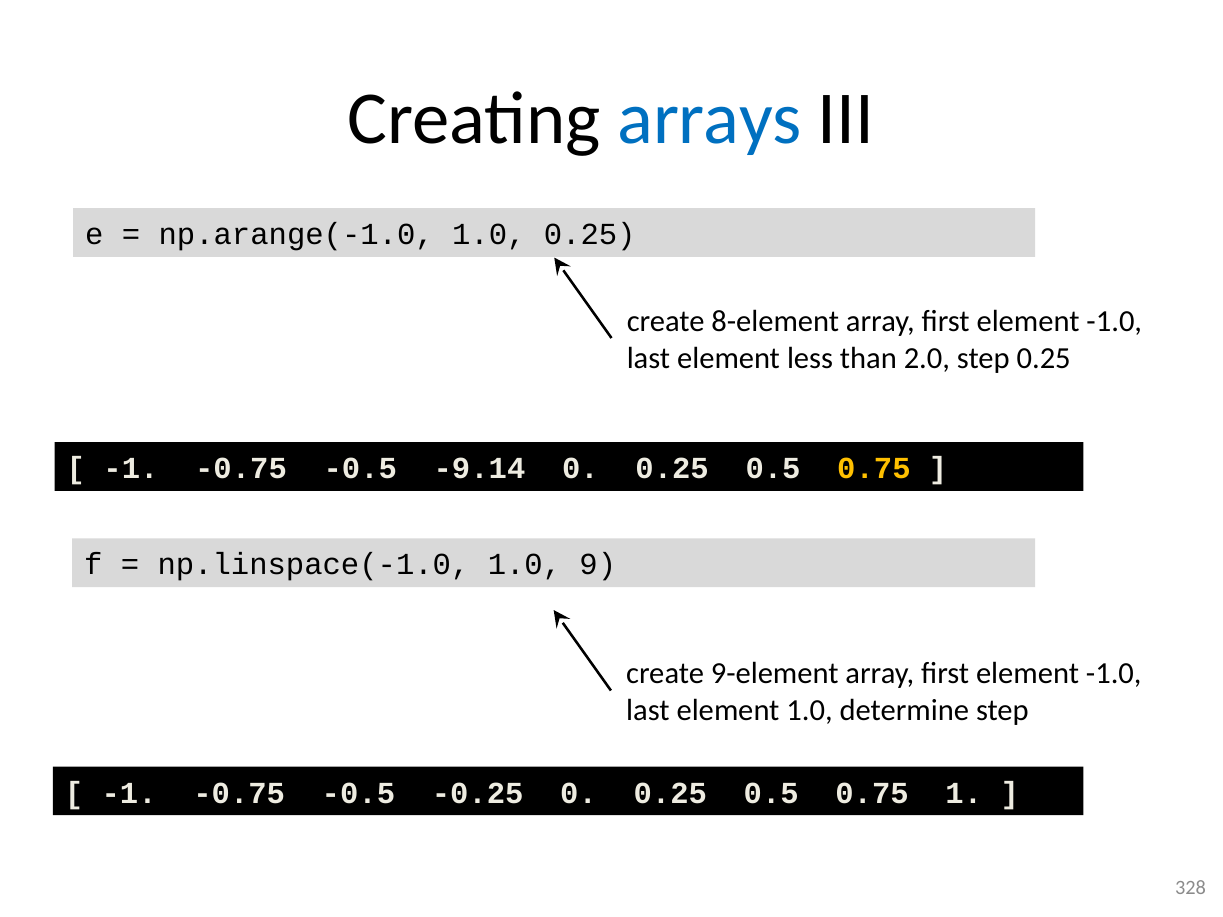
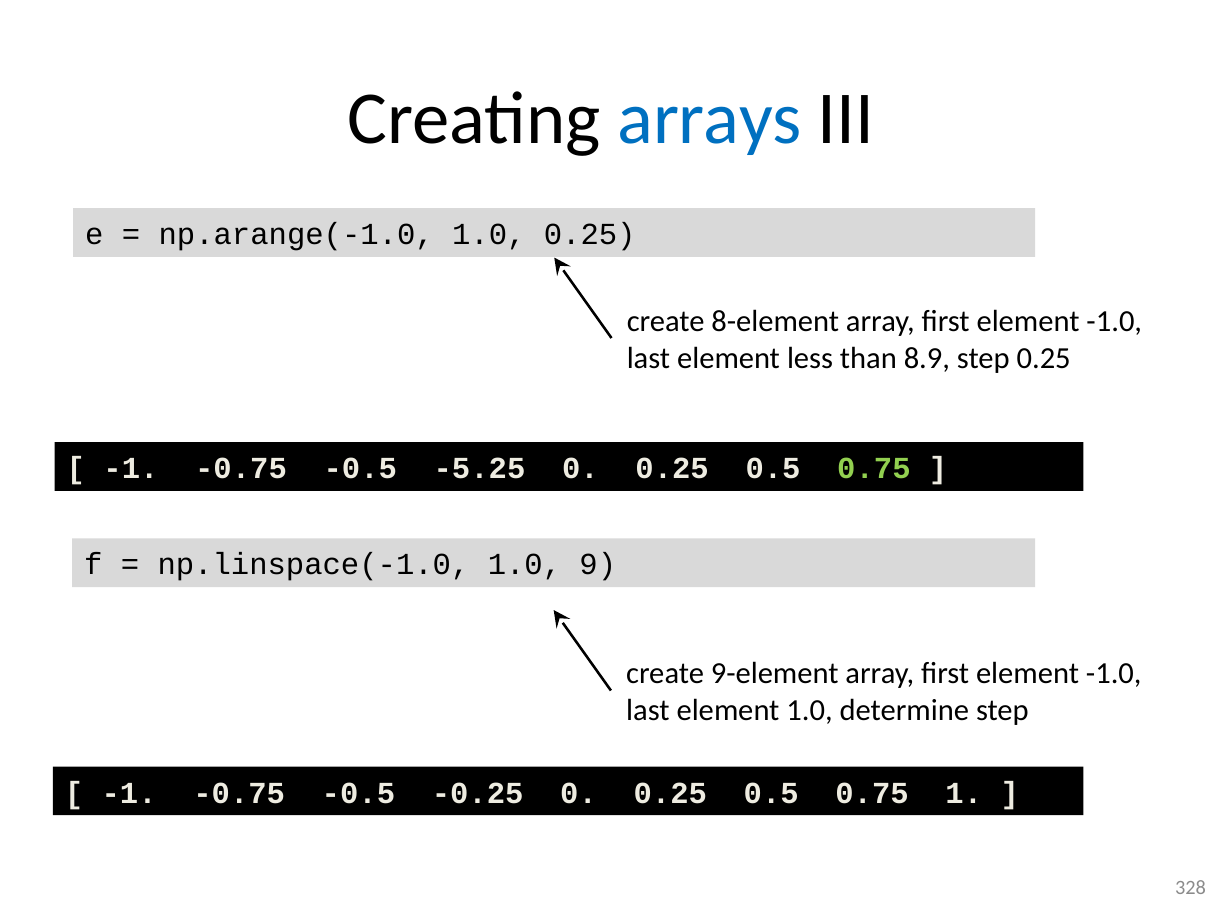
2.0: 2.0 -> 8.9
-9.14: -9.14 -> -5.25
0.75 at (874, 469) colour: yellow -> light green
